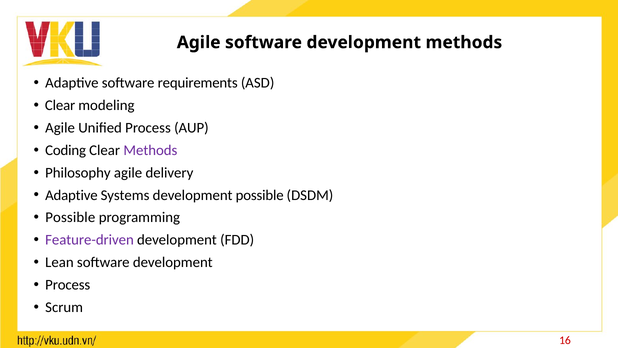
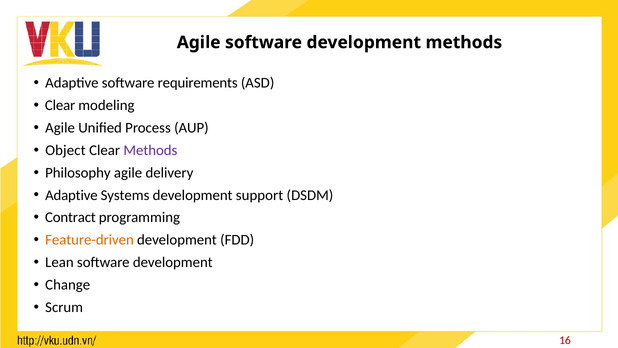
Coding: Coding -> Object
development possible: possible -> support
Possible at (70, 217): Possible -> Contract
Feature-driven colour: purple -> orange
Process at (68, 285): Process -> Change
